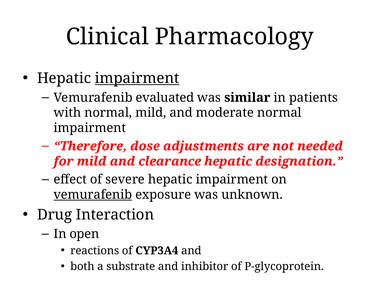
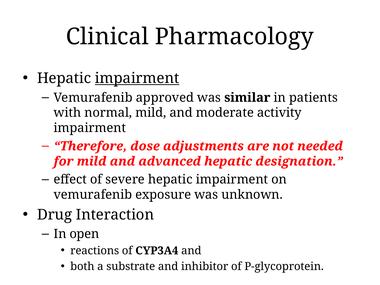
evaluated: evaluated -> approved
moderate normal: normal -> activity
clearance: clearance -> advanced
vemurafenib at (93, 195) underline: present -> none
